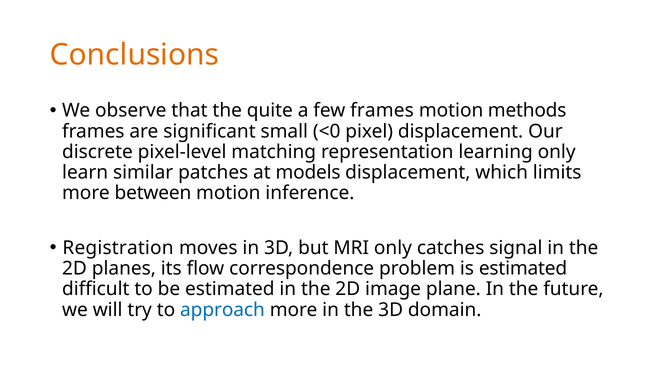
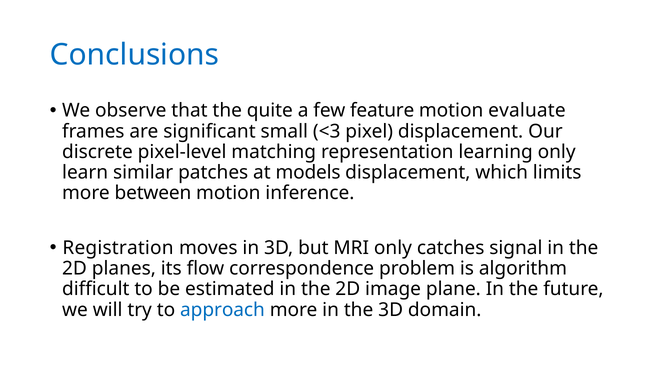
Conclusions colour: orange -> blue
few frames: frames -> feature
methods: methods -> evaluate
<0: <0 -> <3
is estimated: estimated -> algorithm
